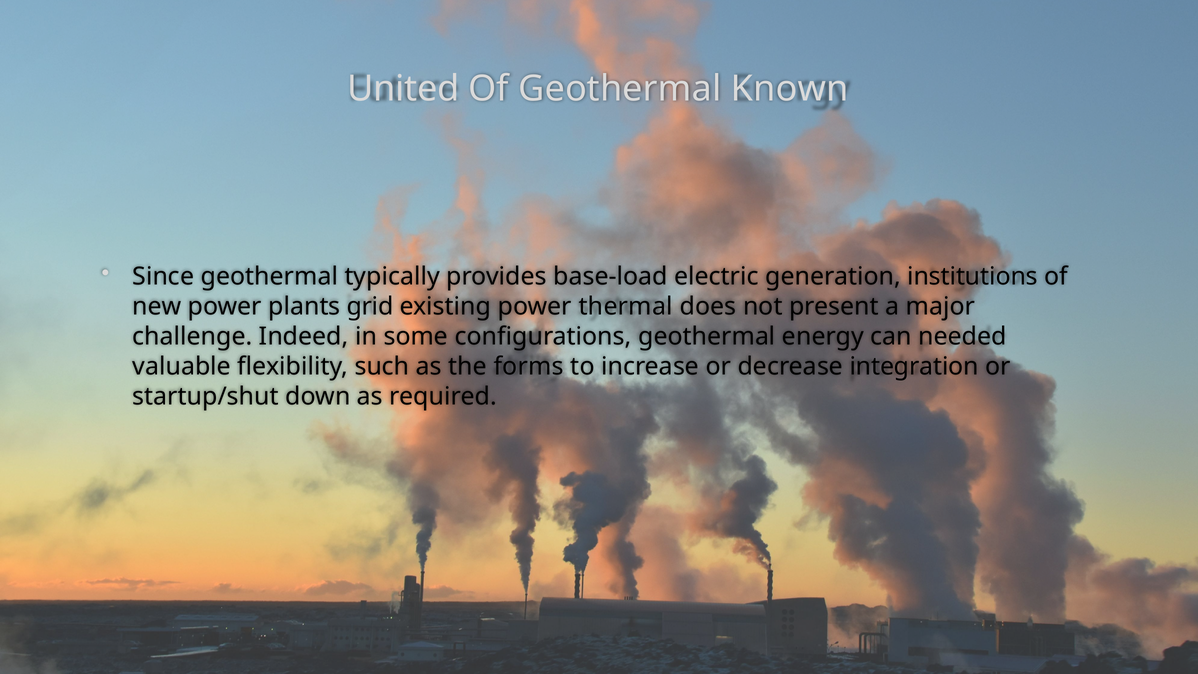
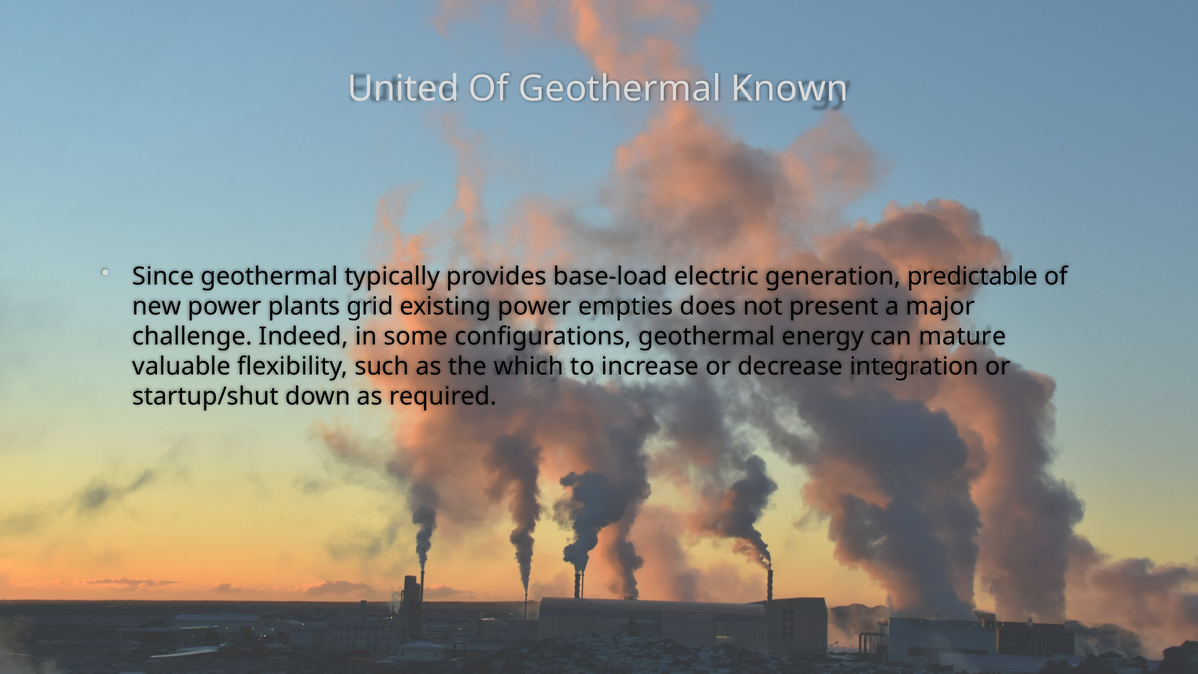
institutions: institutions -> predictable
thermal: thermal -> empties
needed: needed -> mature
forms: forms -> which
